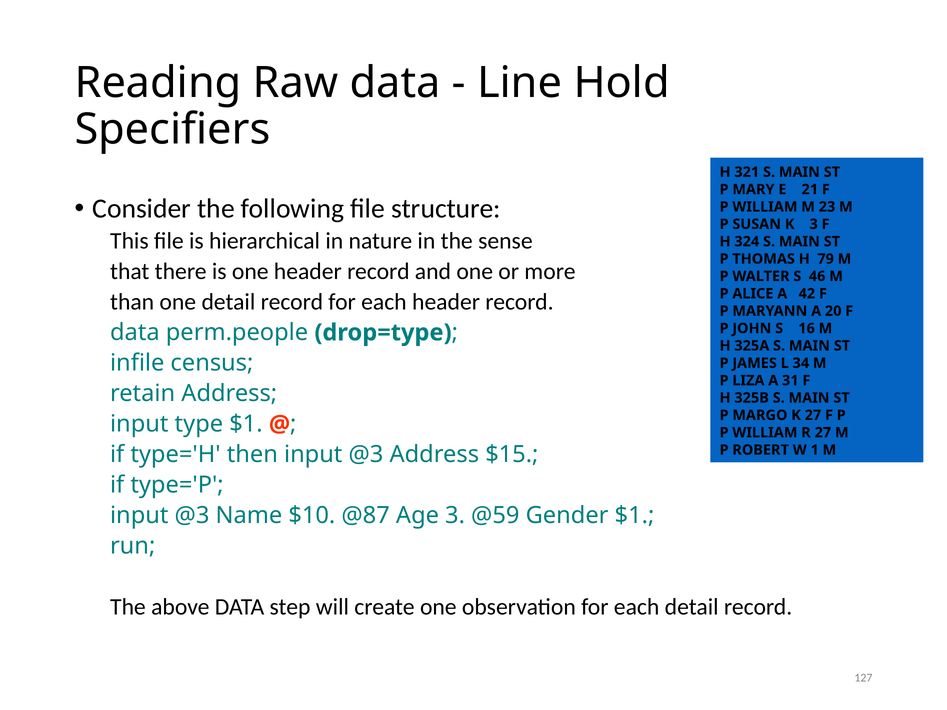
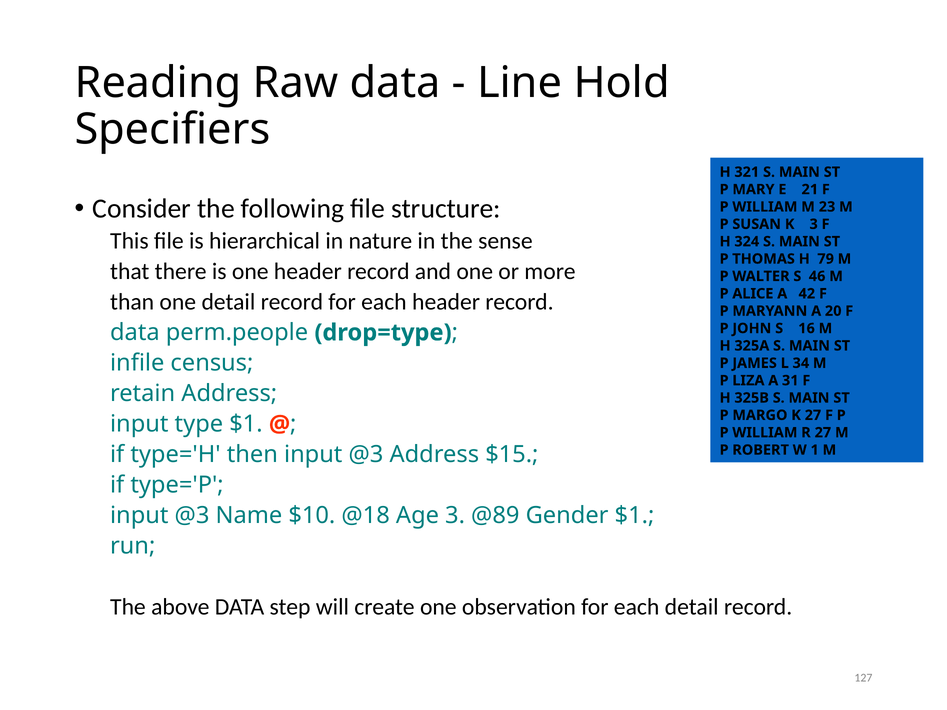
@87: @87 -> @18
@59: @59 -> @89
